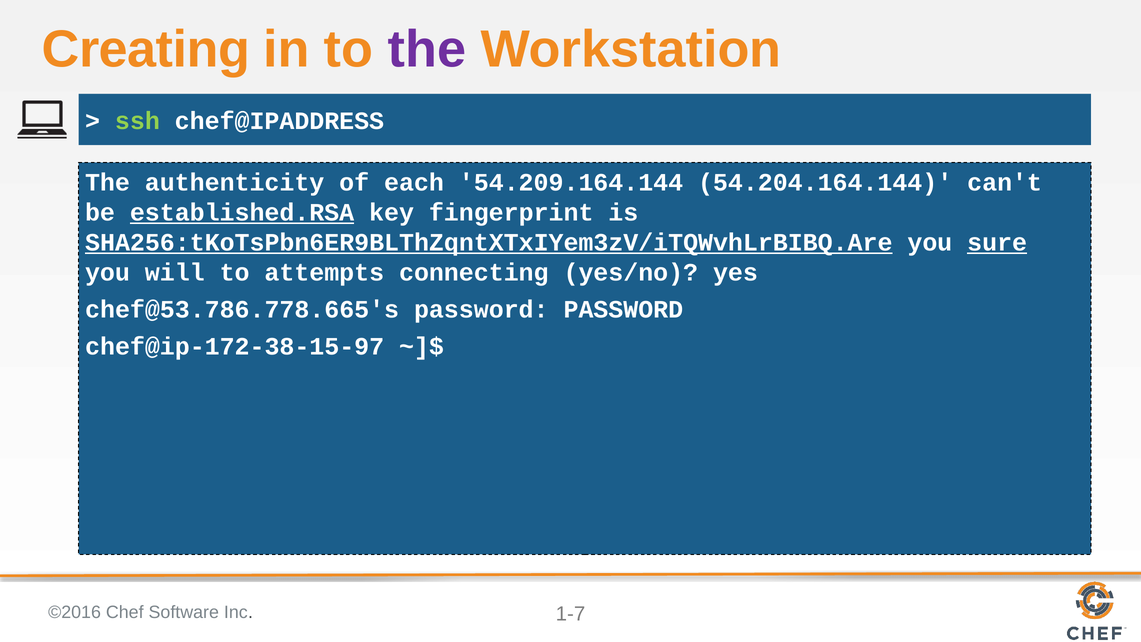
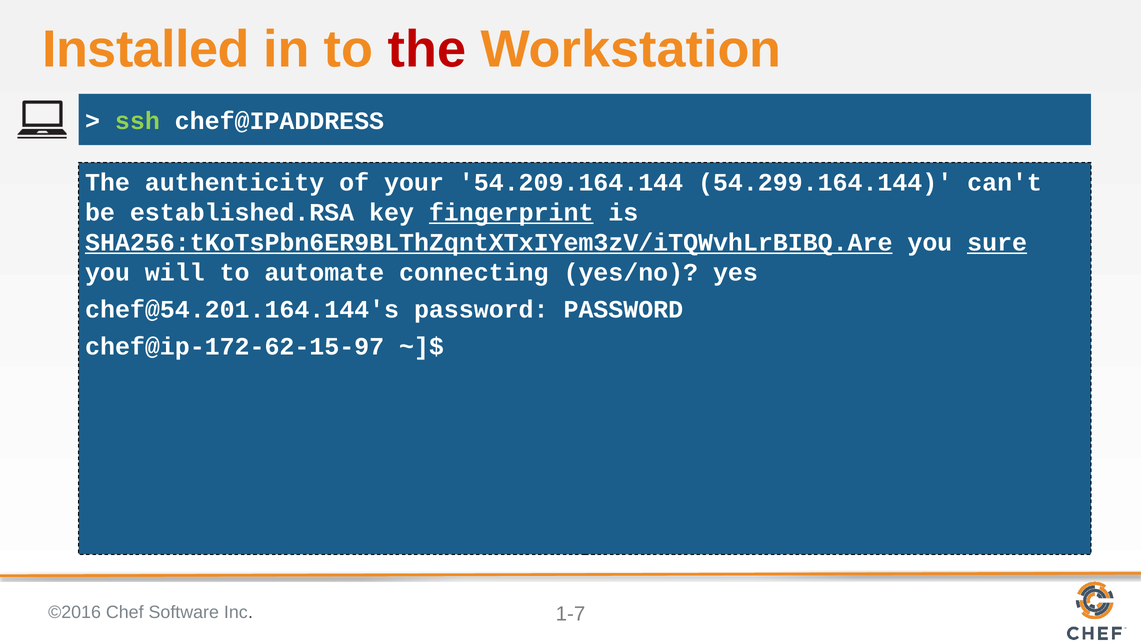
Creating: Creating -> Installed
the at (427, 49) colour: purple -> red
each: each -> your
54.204.164.144: 54.204.164.144 -> 54.299.164.144
established.RSA underline: present -> none
fingerprint underline: none -> present
attempts: attempts -> automate
chef@53.786.778.665's: chef@53.786.778.665's -> chef@54.201.164.144's
chef@ip-172-38-15-97: chef@ip-172-38-15-97 -> chef@ip-172-62-15-97
